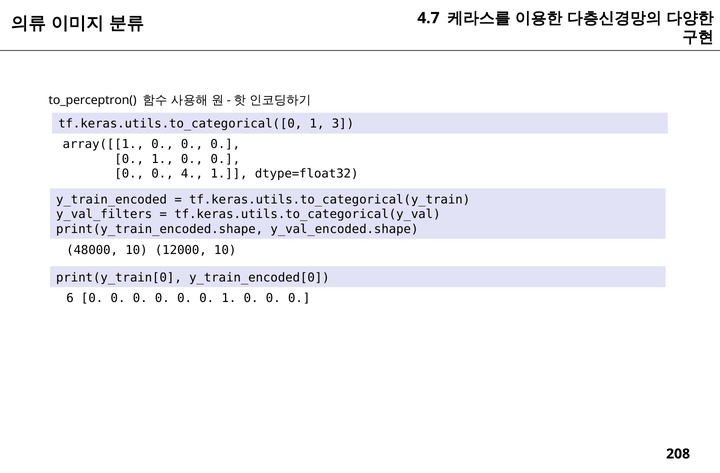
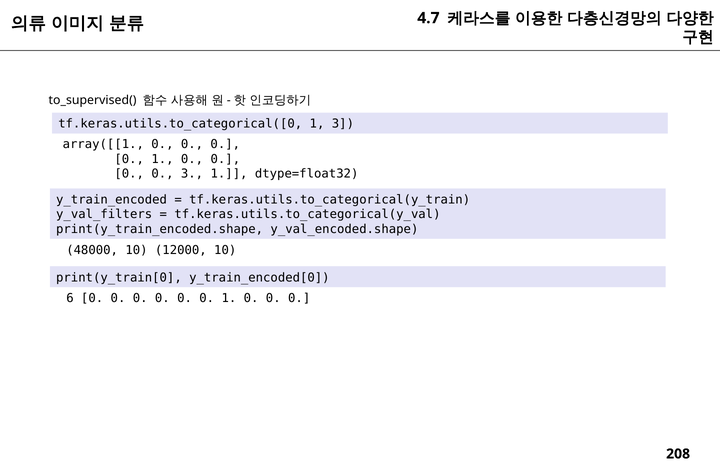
to_perceptron(: to_perceptron( -> to_supervised(
0 4: 4 -> 3
